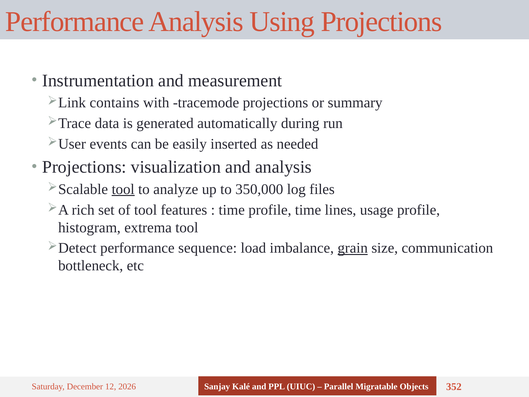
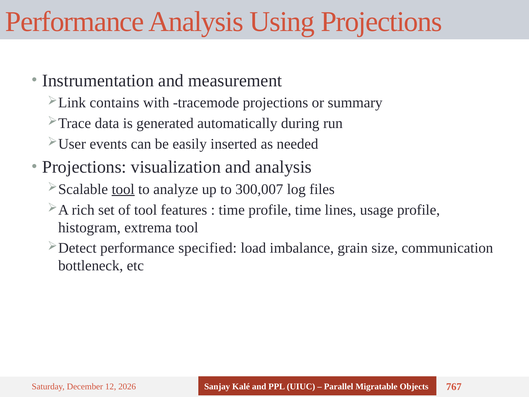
350,000: 350,000 -> 300,007
sequence: sequence -> specified
grain underline: present -> none
352: 352 -> 767
